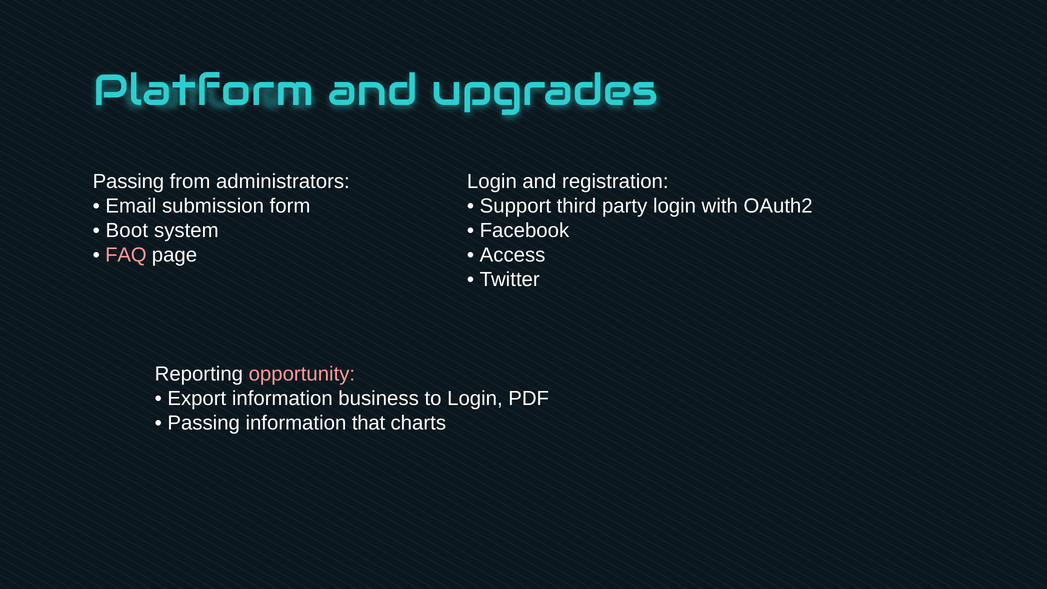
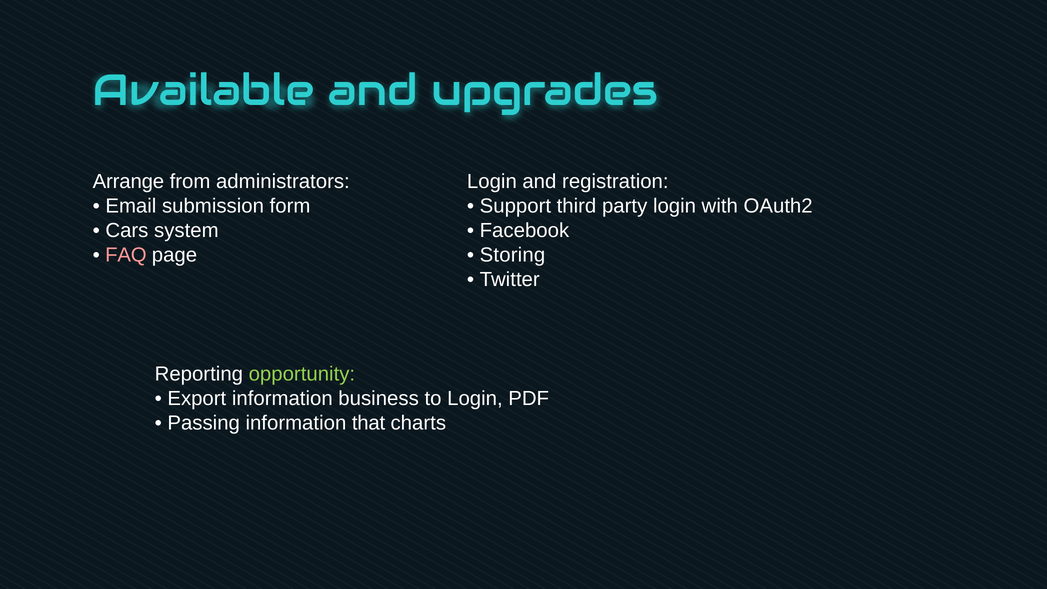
Platform: Platform -> Available
Passing at (128, 181): Passing -> Arrange
Boot: Boot -> Cars
Access: Access -> Storing
opportunity colour: pink -> light green
